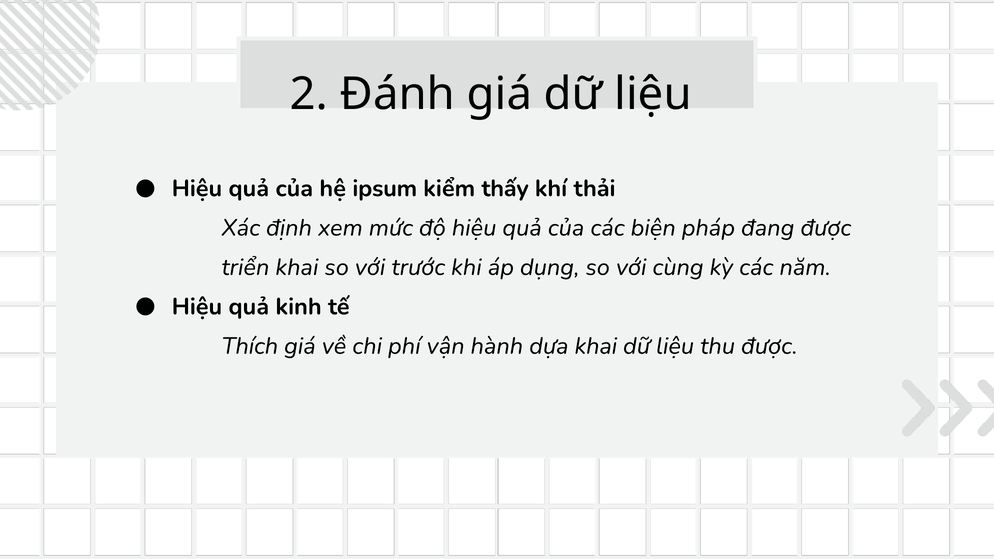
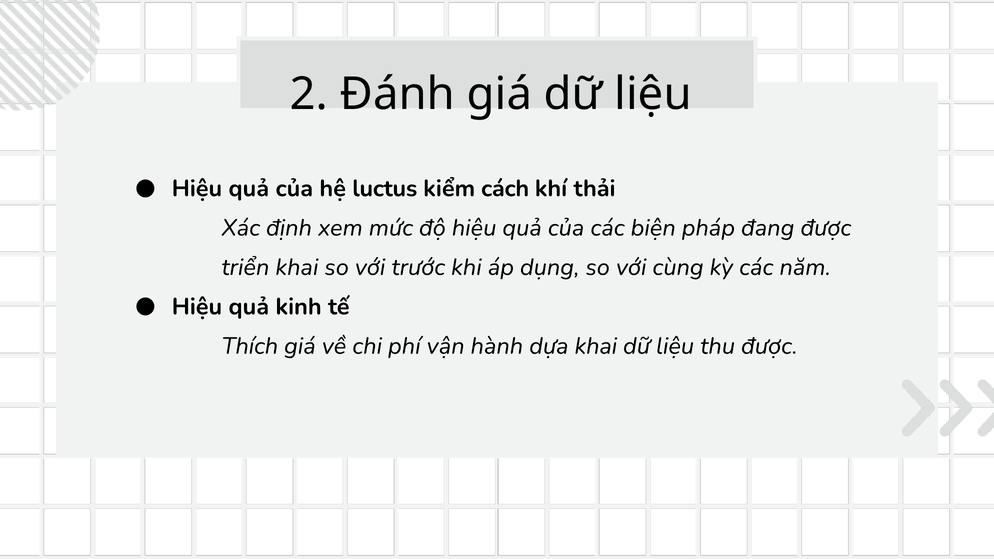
ipsum: ipsum -> luctus
thấy: thấy -> cách
